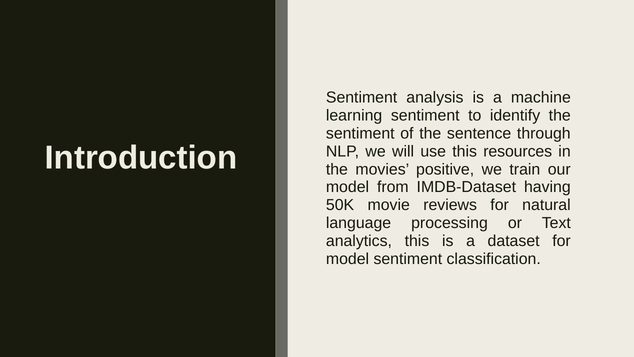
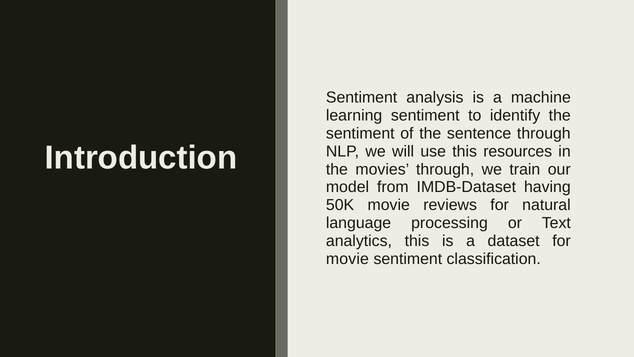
movies positive: positive -> through
model at (348, 259): model -> movie
